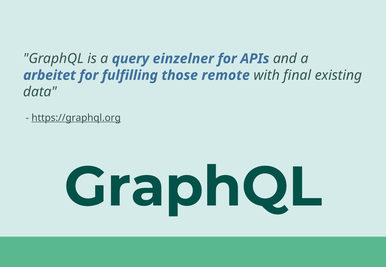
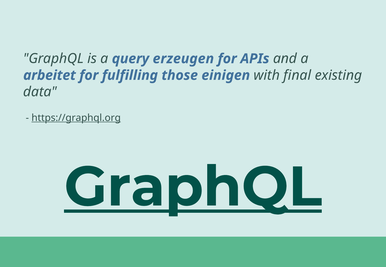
einzelner: einzelner -> erzeugen
remote: remote -> einigen
GraphQL at (193, 187) underline: none -> present
